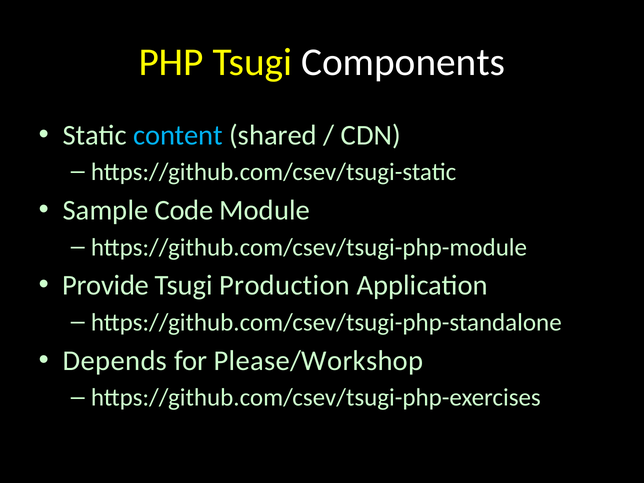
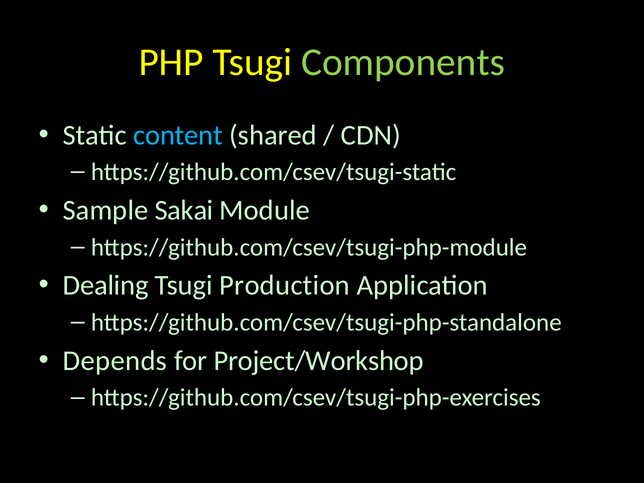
Components colour: white -> light green
Code: Code -> Sakai
Provide: Provide -> Dealing
Please/Workshop: Please/Workshop -> Project/Workshop
